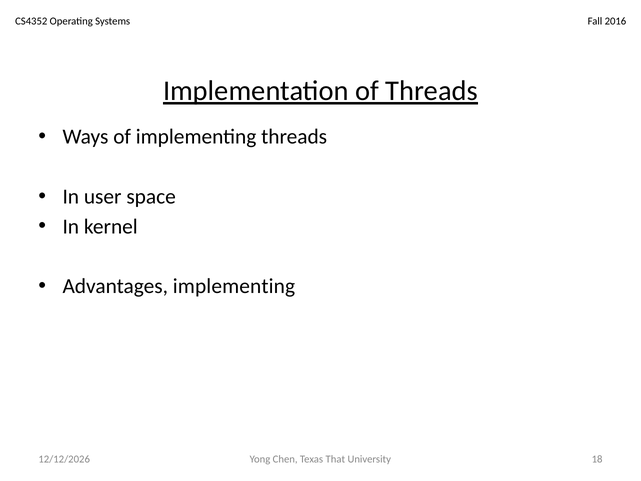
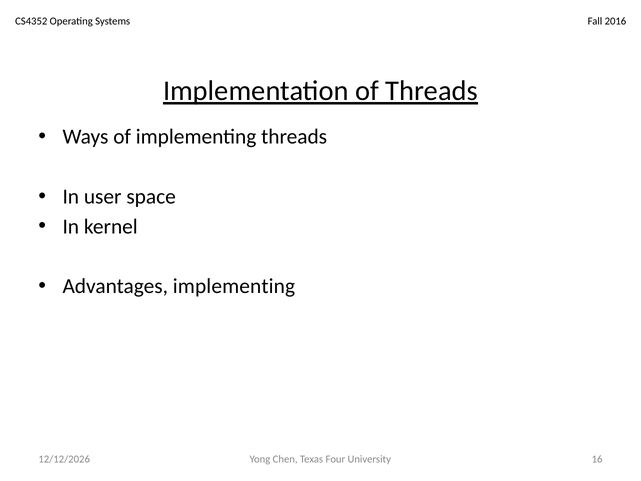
That: That -> Four
18: 18 -> 16
